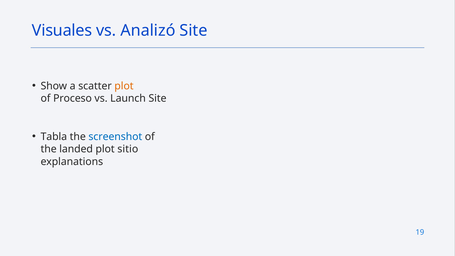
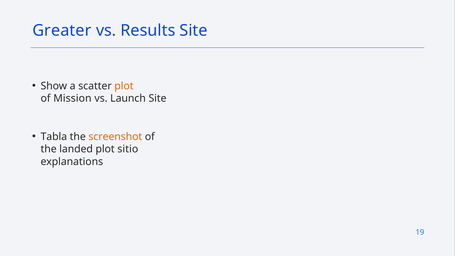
Visuales: Visuales -> Greater
Analizó: Analizó -> Results
Proceso: Proceso -> Mission
screenshot colour: blue -> orange
